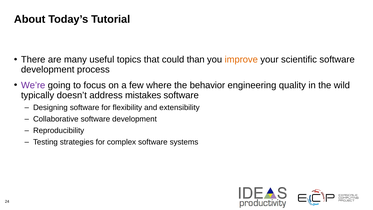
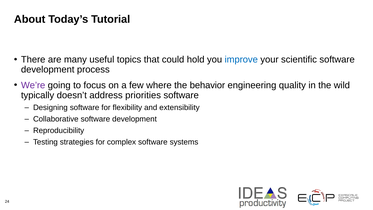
than: than -> hold
improve colour: orange -> blue
mistakes: mistakes -> priorities
